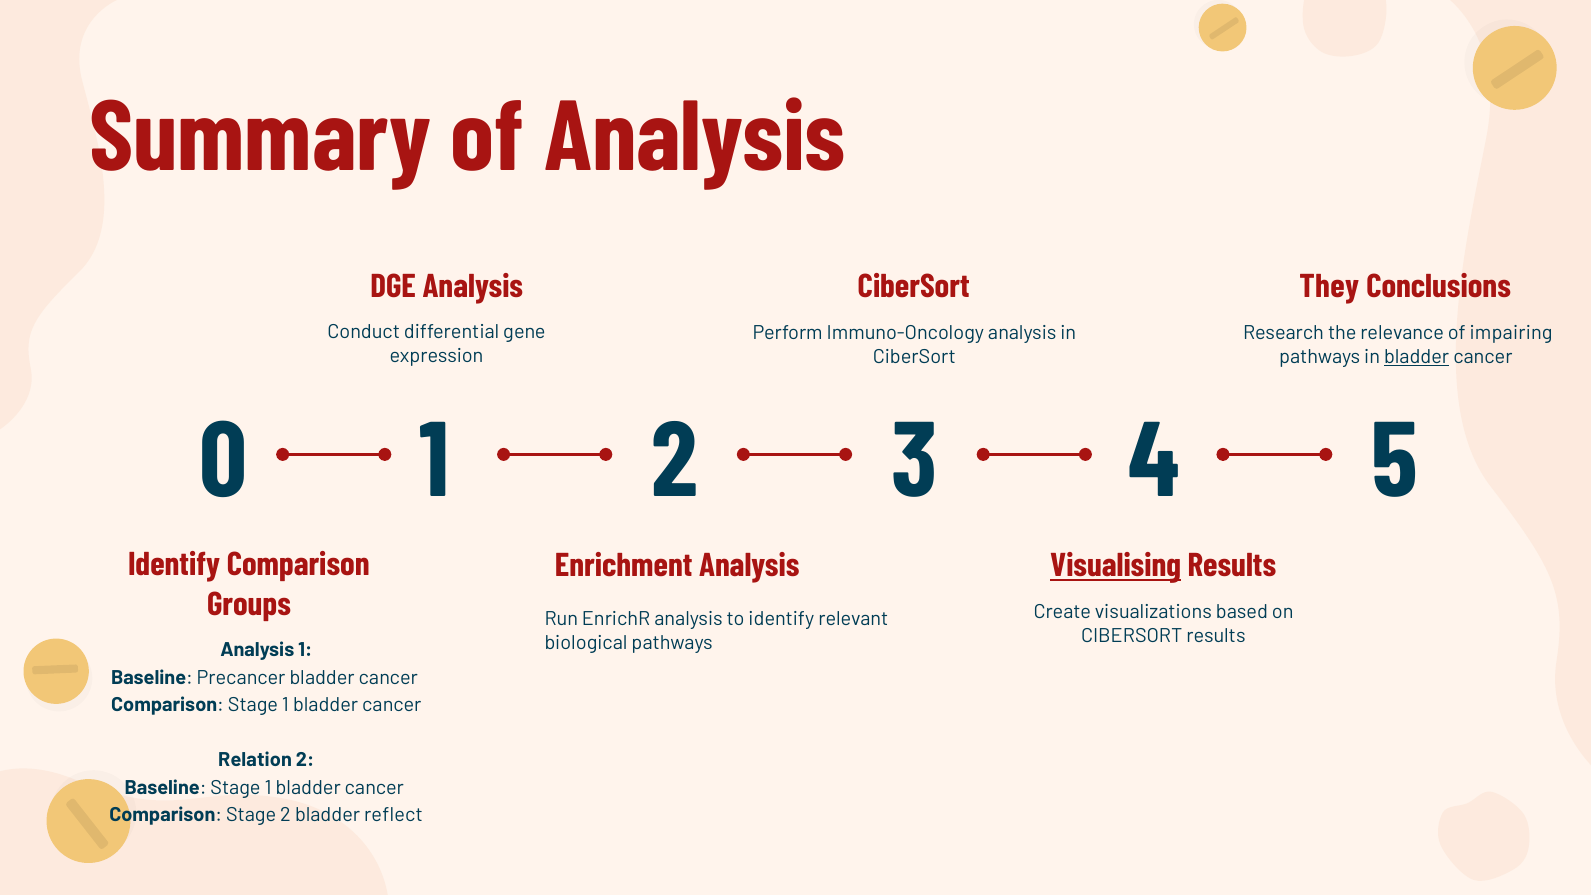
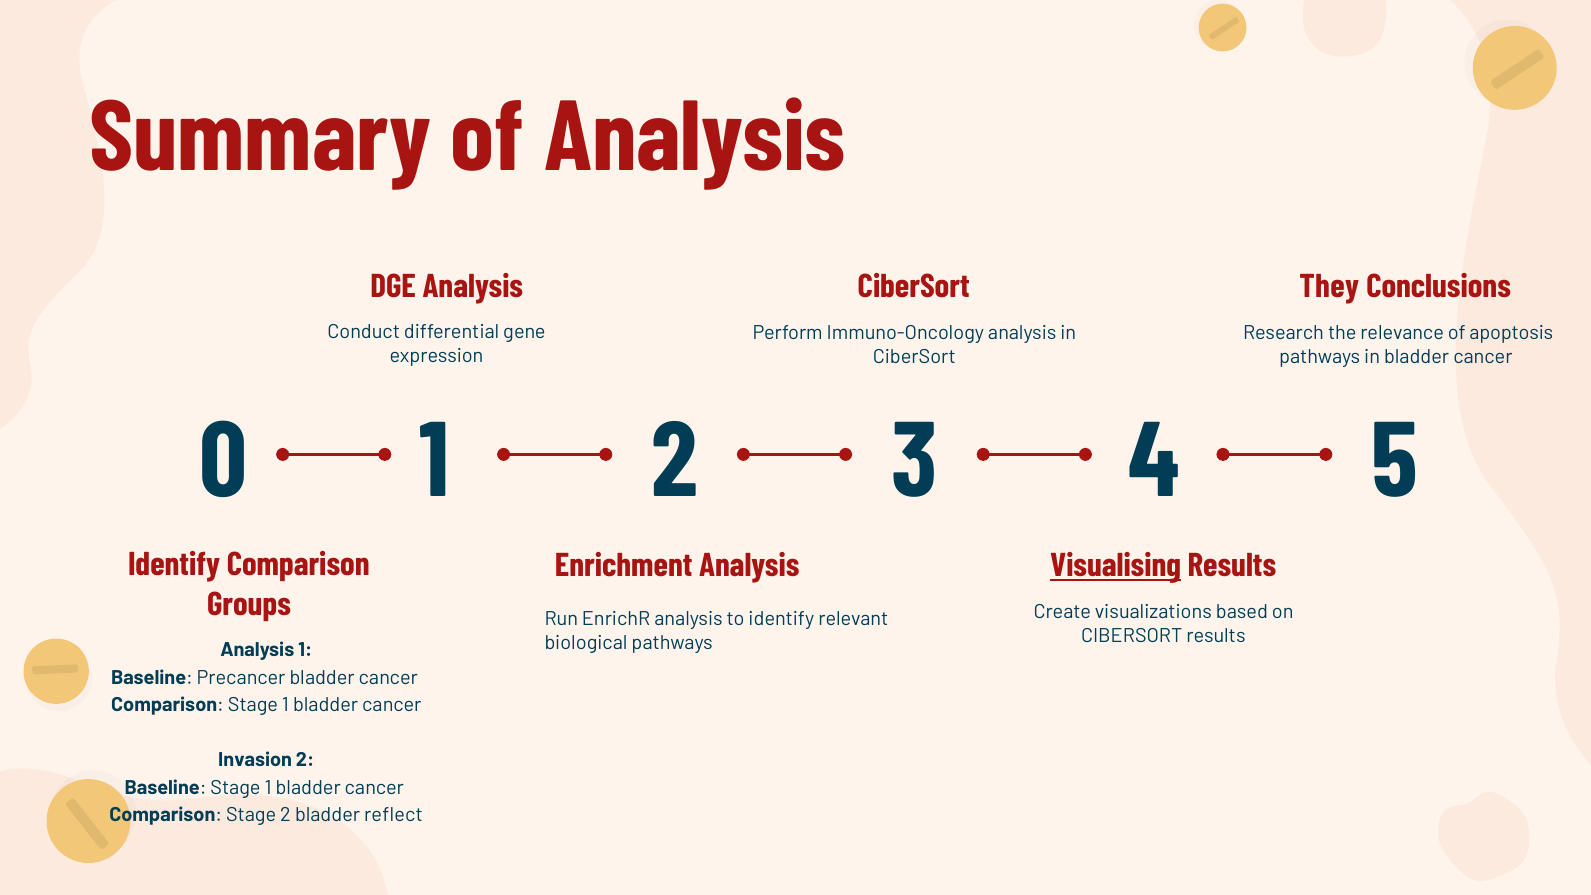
impairing: impairing -> apoptosis
bladder at (1417, 357) underline: present -> none
Relation: Relation -> Invasion
